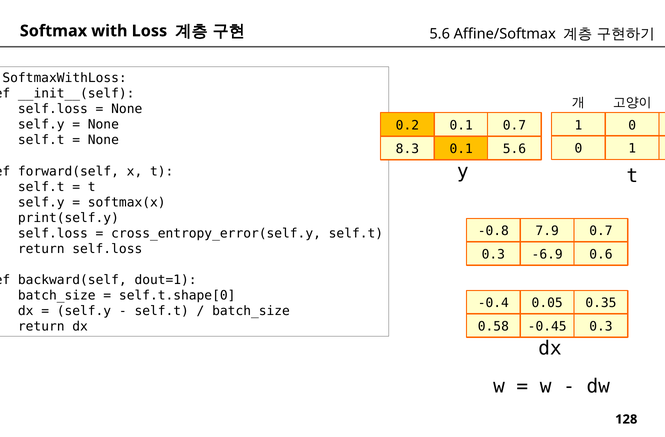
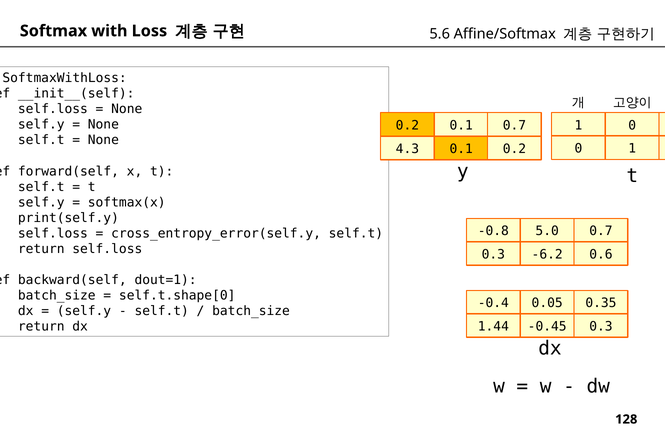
8.3: 8.3 -> 4.3
0.1 5.6: 5.6 -> 0.2
7.9: 7.9 -> 5.0
-6.9: -6.9 -> -6.2
0.58: 0.58 -> 1.44
